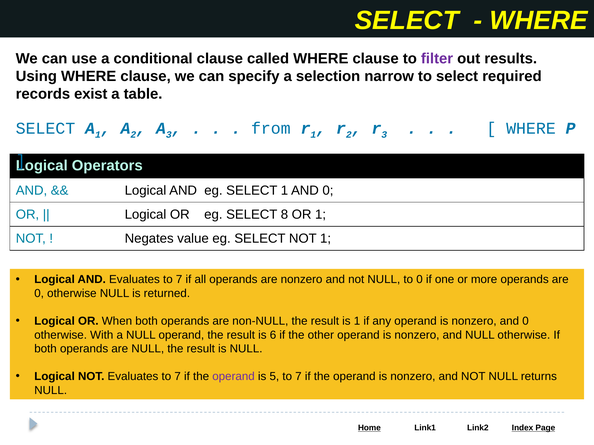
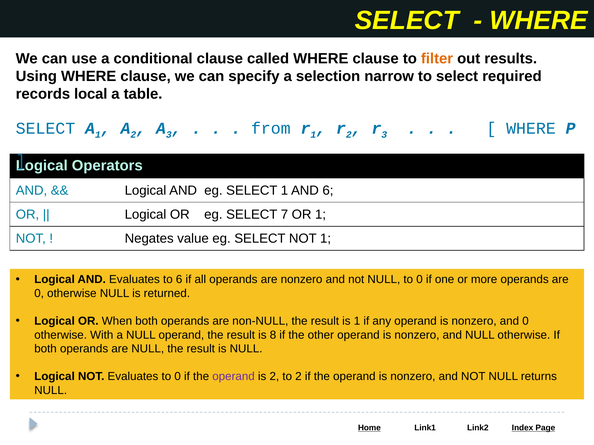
filter colour: purple -> orange
exist: exist -> local
1 AND 0: 0 -> 6
8: 8 -> 7
AND Evaluates to 7: 7 -> 6
6: 6 -> 8
NOT Evaluates to 7: 7 -> 0
is 5: 5 -> 2
7 at (298, 377): 7 -> 2
